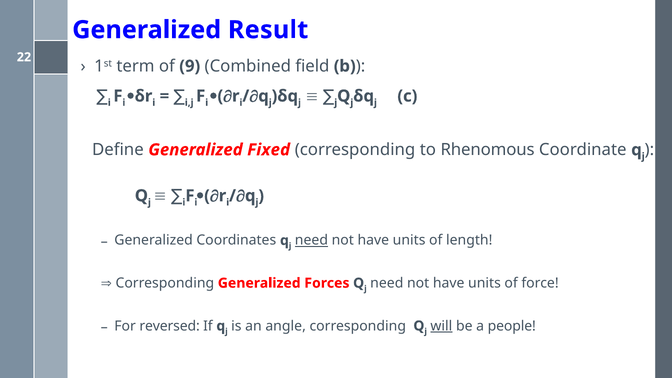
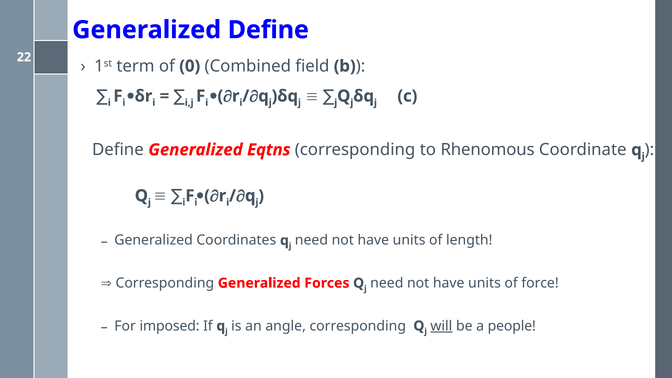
Generalized Result: Result -> Define
9: 9 -> 0
Fixed: Fixed -> Eqtns
need at (311, 240) underline: present -> none
reversed: reversed -> imposed
